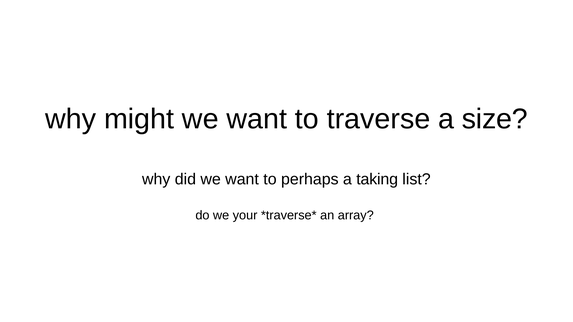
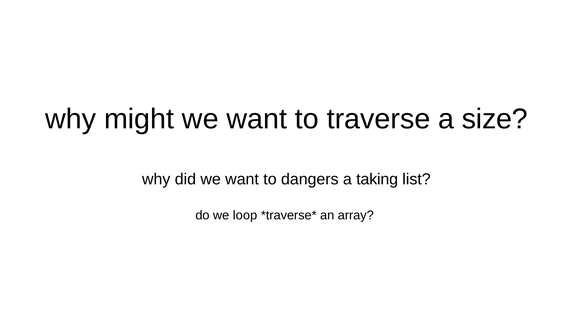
perhaps: perhaps -> dangers
your: your -> loop
